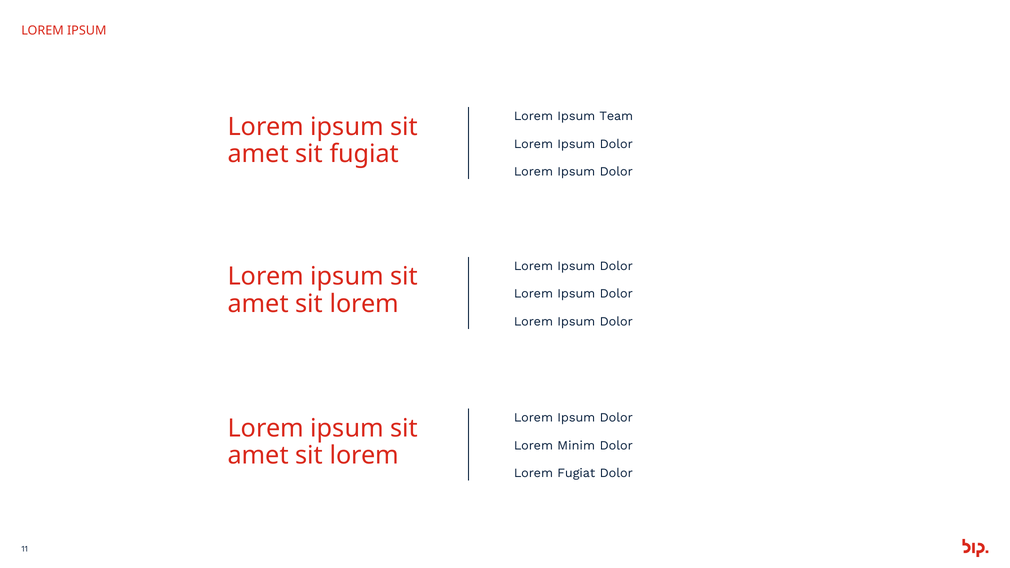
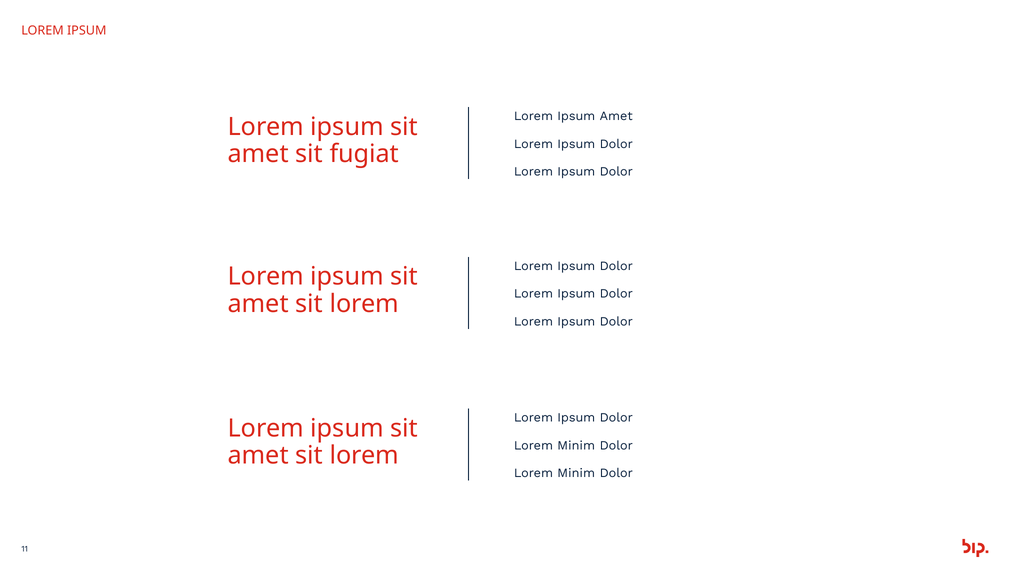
Ipsum Team: Team -> Amet
Fugiat at (576, 473): Fugiat -> Minim
